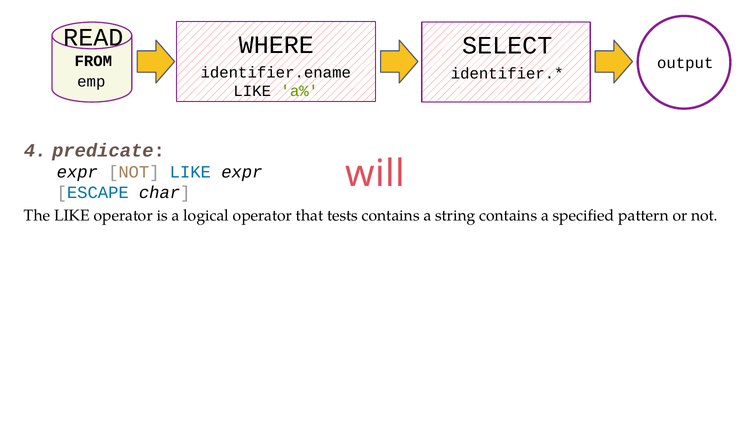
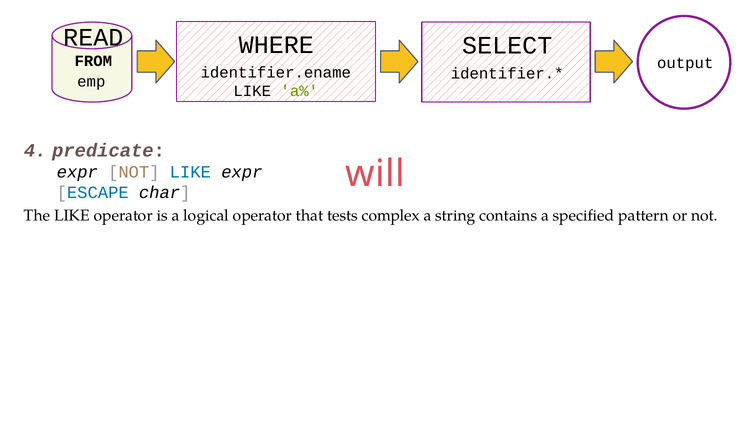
tests contains: contains -> complex
